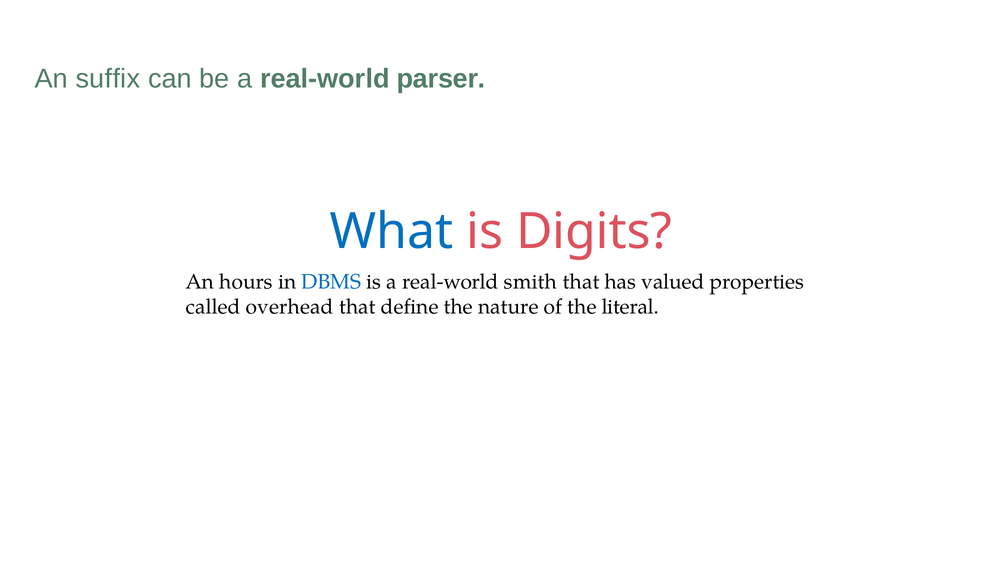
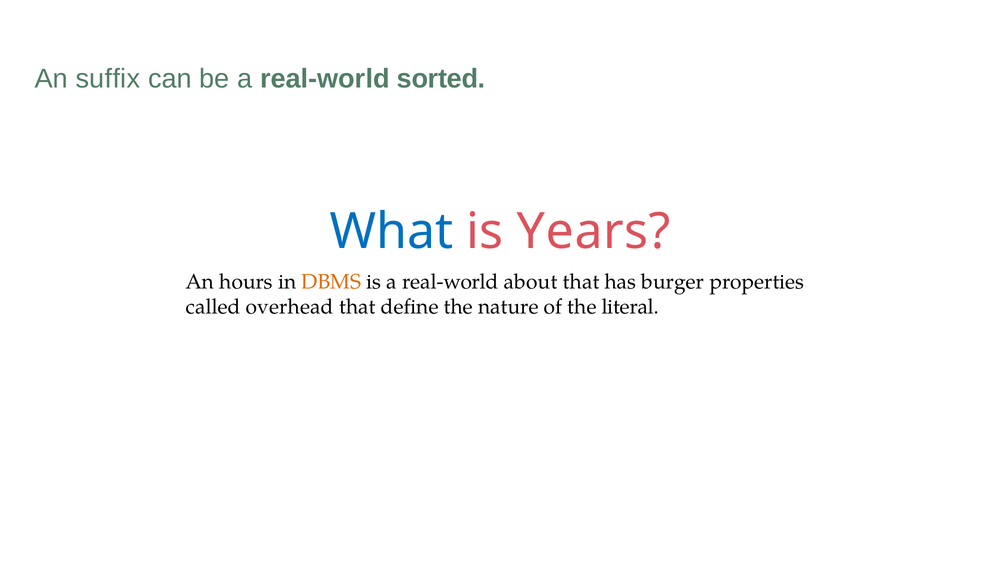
parser: parser -> sorted
Digits: Digits -> Years
DBMS colour: blue -> orange
smith: smith -> about
valued: valued -> burger
